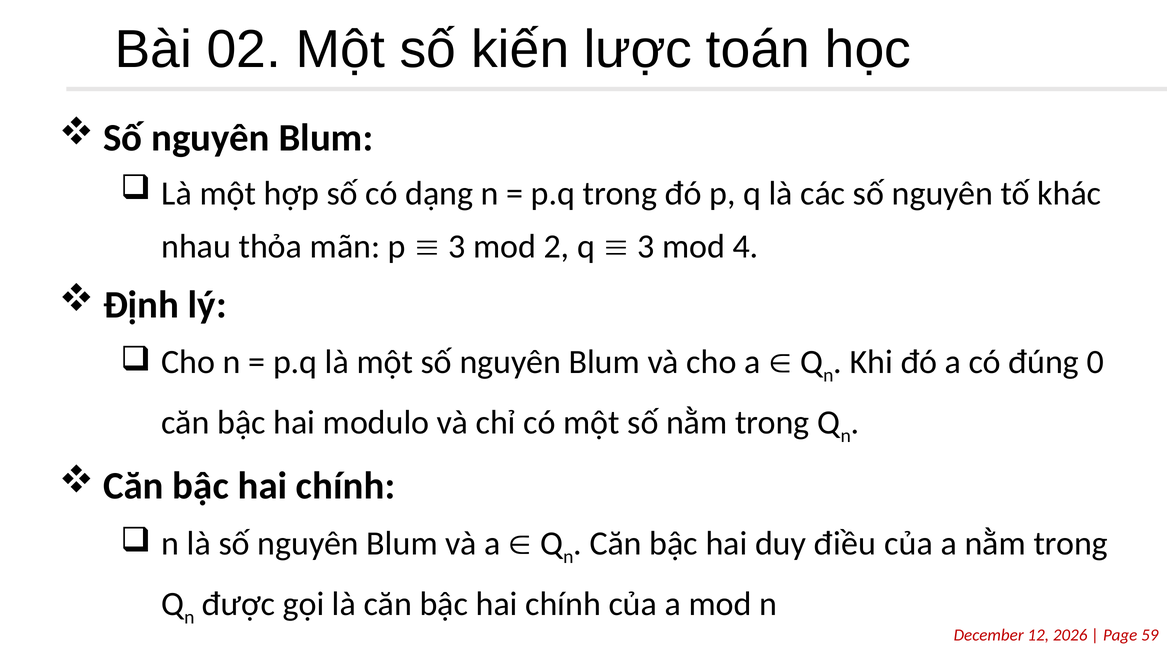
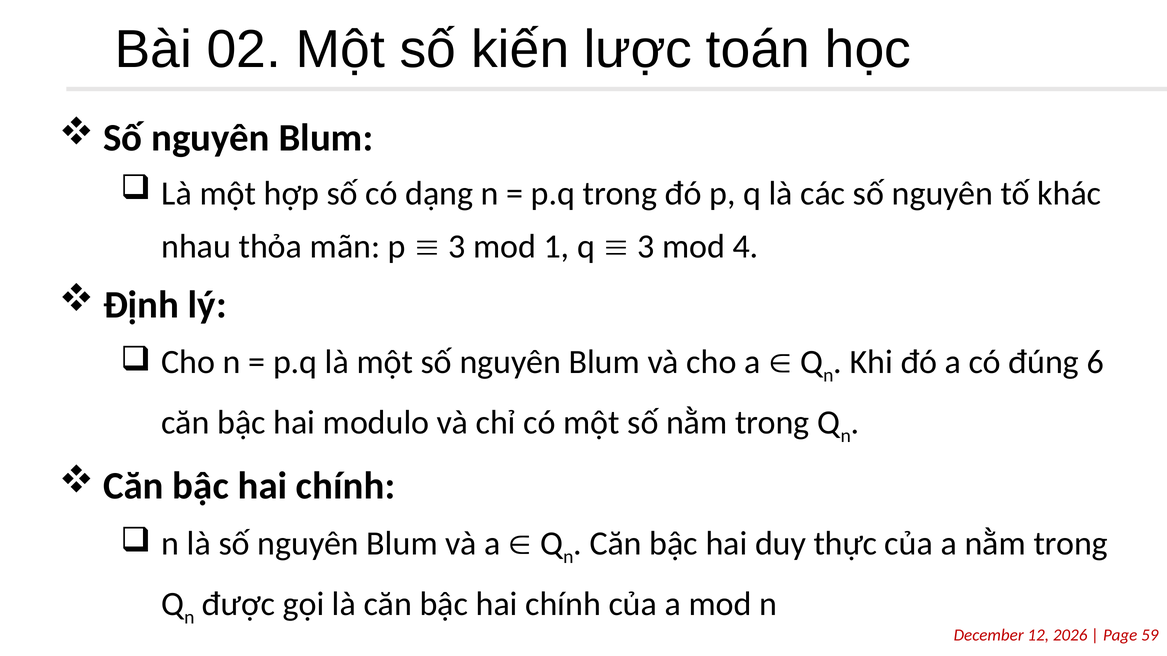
2: 2 -> 1
0: 0 -> 6
điều: điều -> thực
